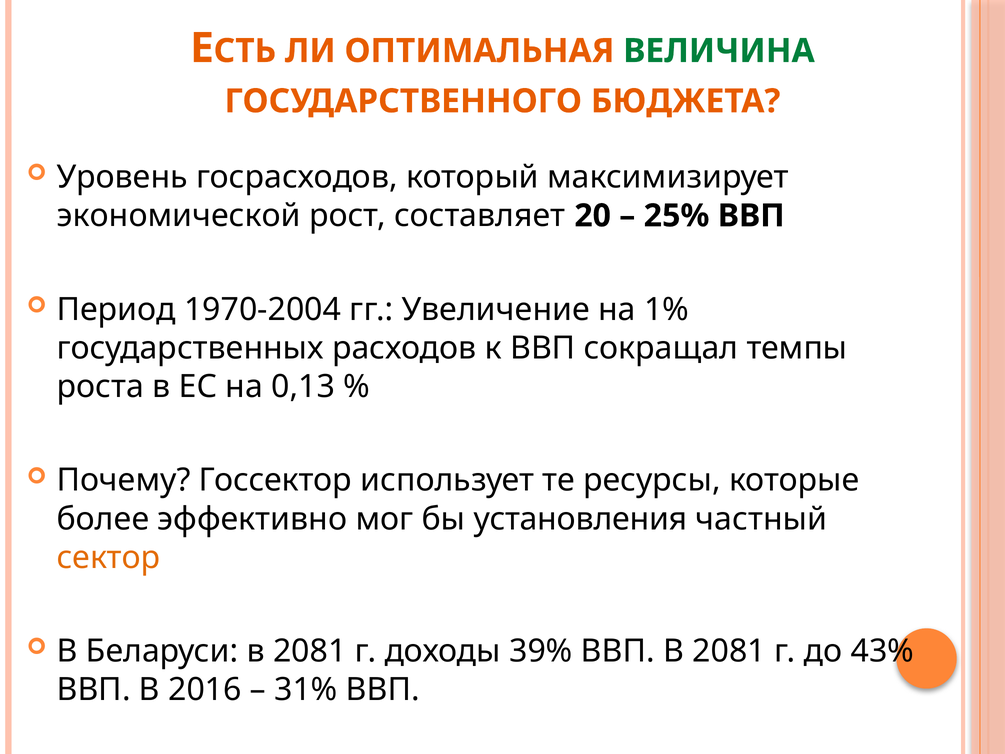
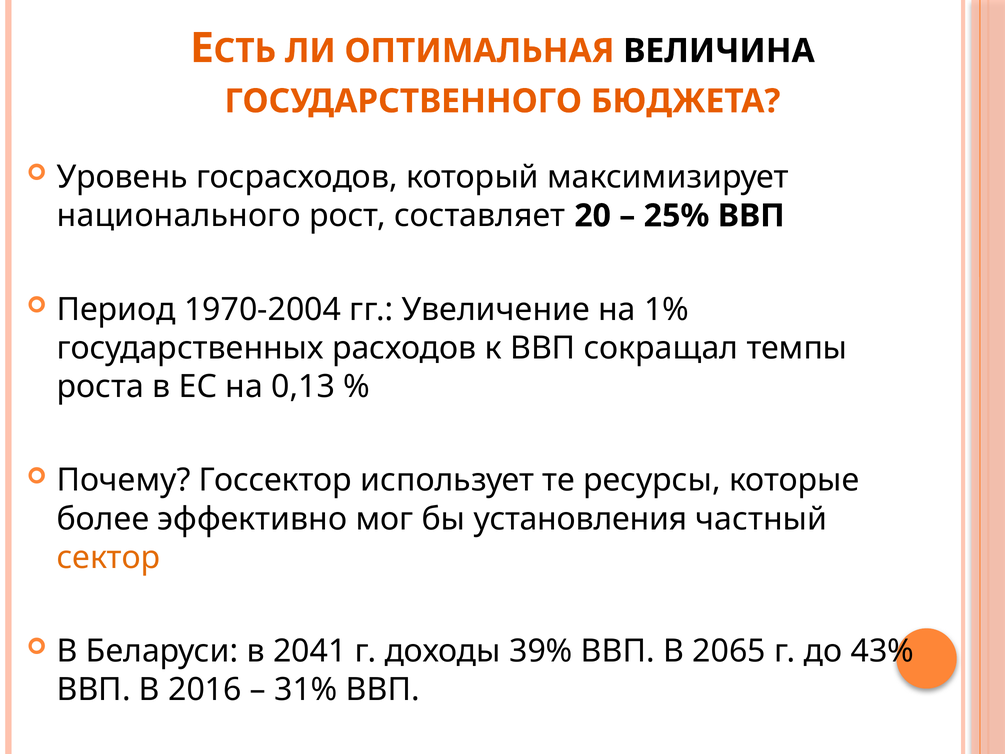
ВЕЛИЧИНА colour: green -> black
экономической: экономической -> национального
Беларуси в 2081: 2081 -> 2041
ВВП В 2081: 2081 -> 2065
